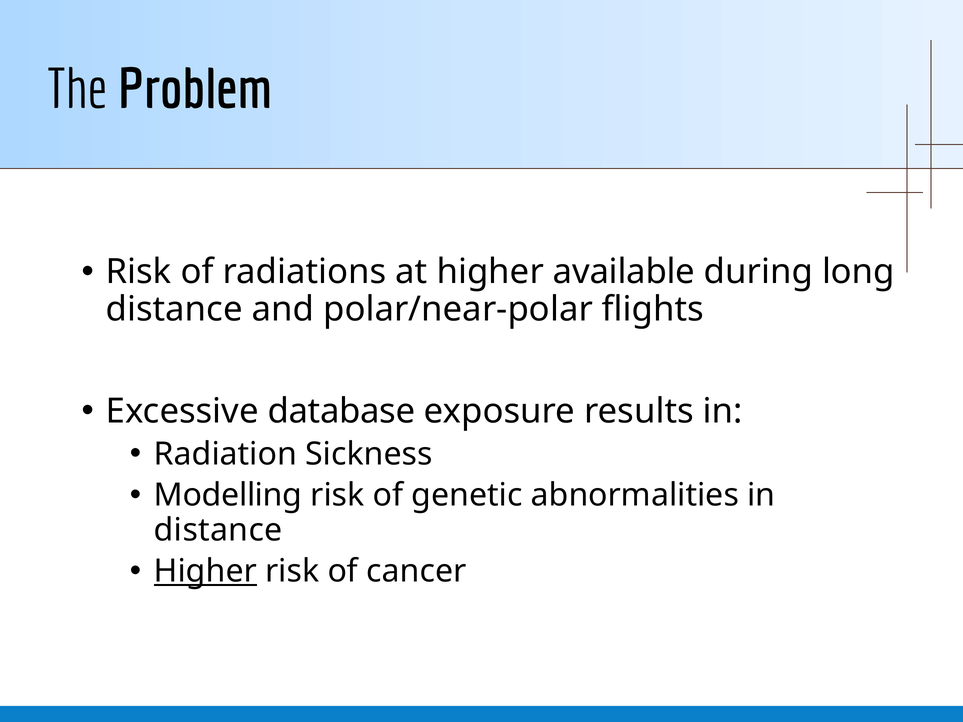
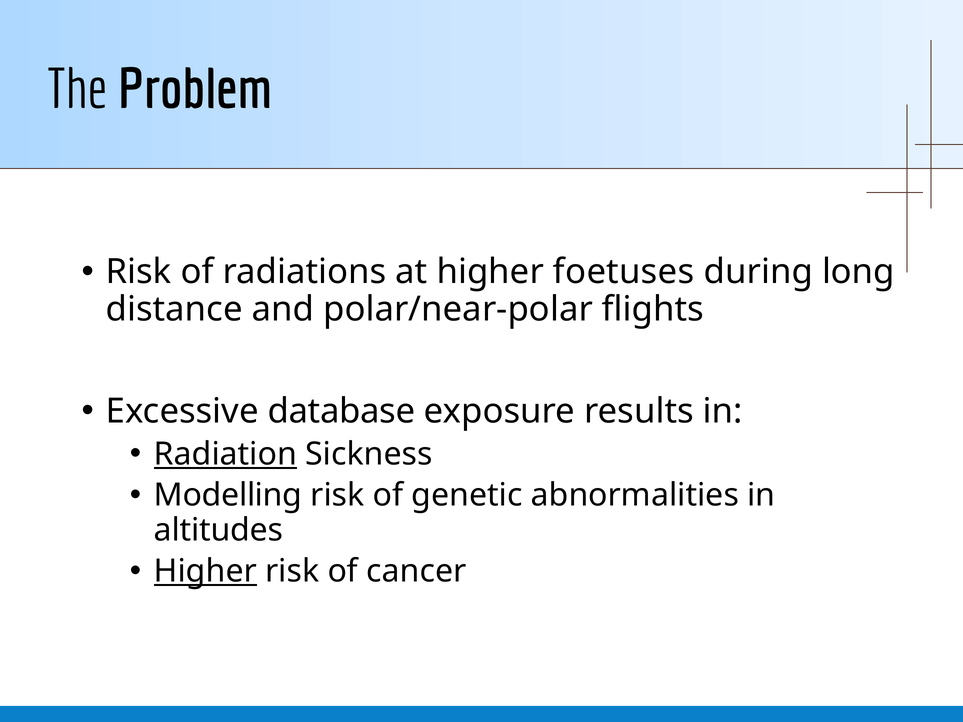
available: available -> foetuses
Radiation underline: none -> present
distance at (218, 530): distance -> altitudes
